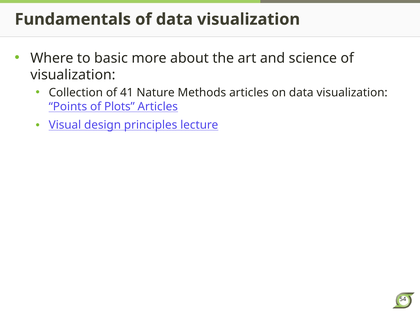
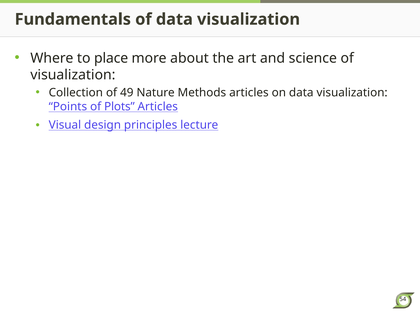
basic: basic -> place
41: 41 -> 49
